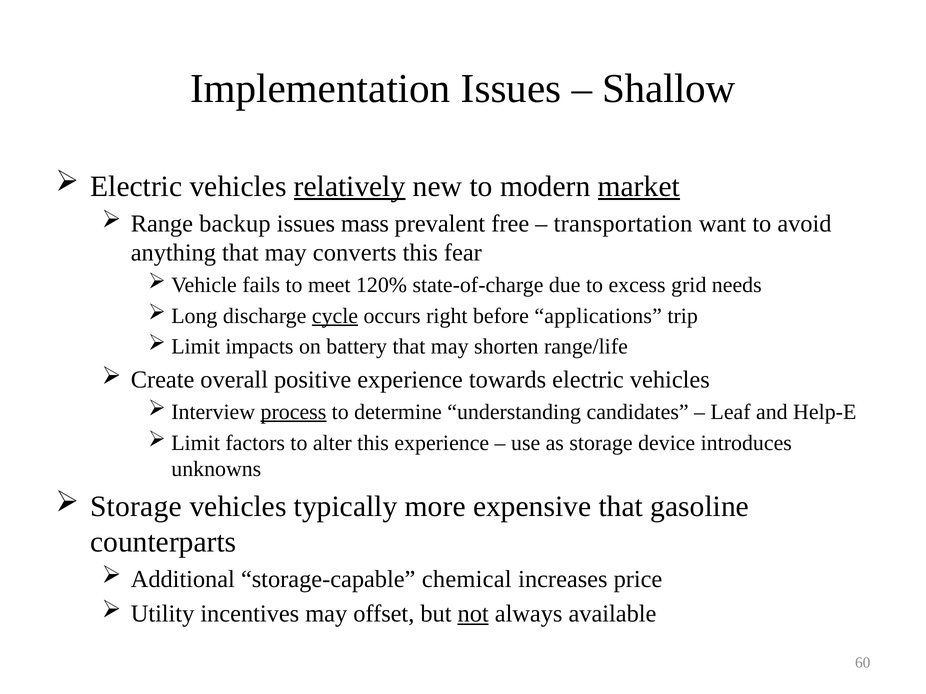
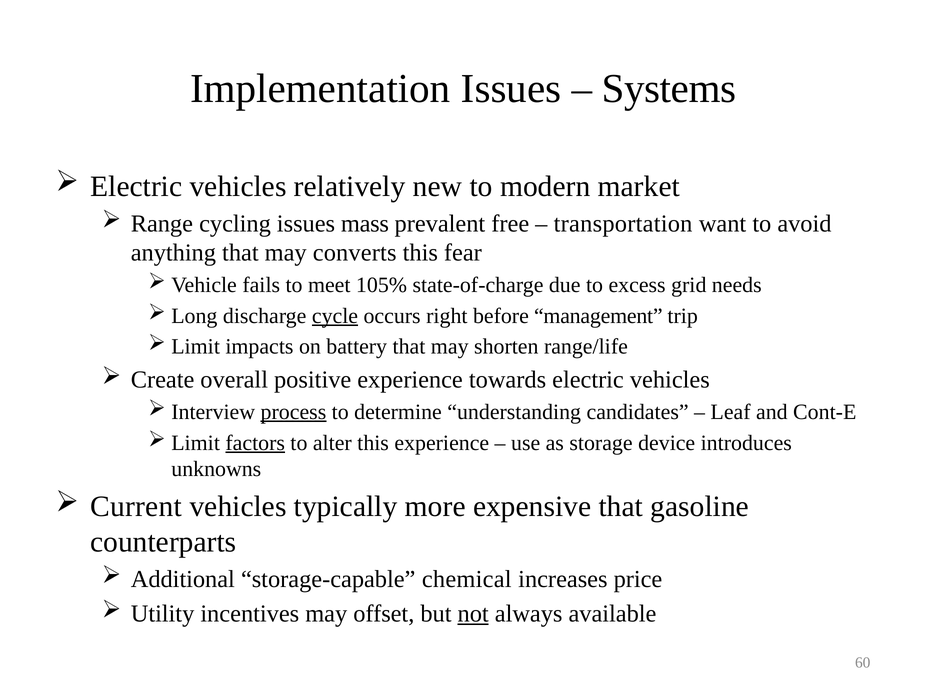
Shallow: Shallow -> Systems
relatively underline: present -> none
market underline: present -> none
backup: backup -> cycling
120%: 120% -> 105%
applications: applications -> management
Help-E: Help-E -> Cont-E
factors underline: none -> present
Storage at (136, 507): Storage -> Current
